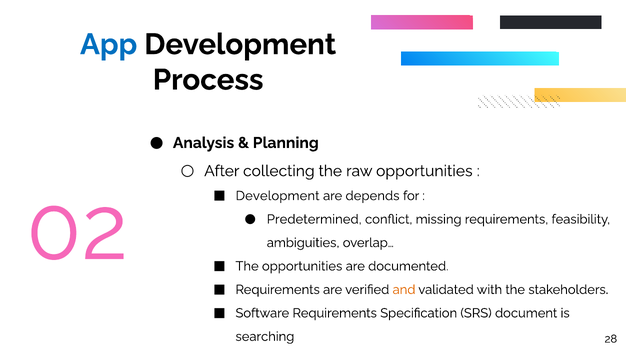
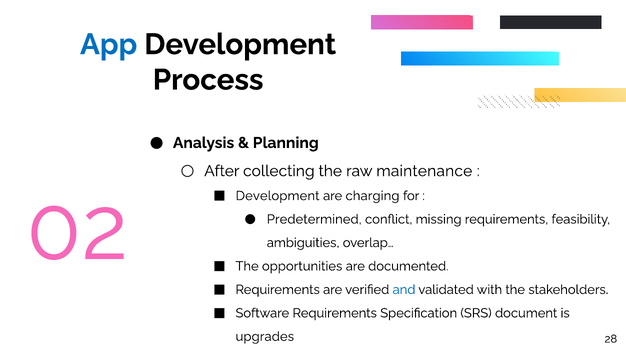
raw opportunities: opportunities -> maintenance
depends: depends -> charging
and colour: orange -> blue
searching: searching -> upgrades
